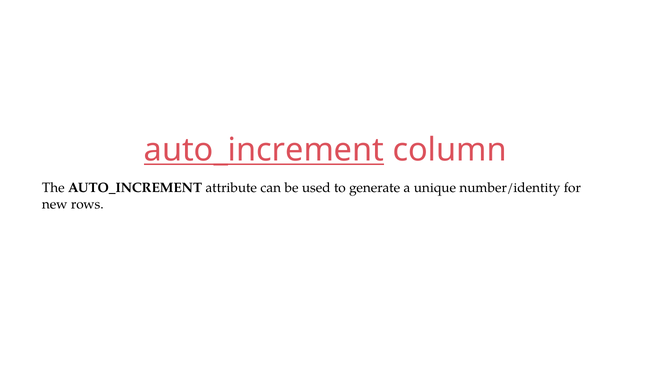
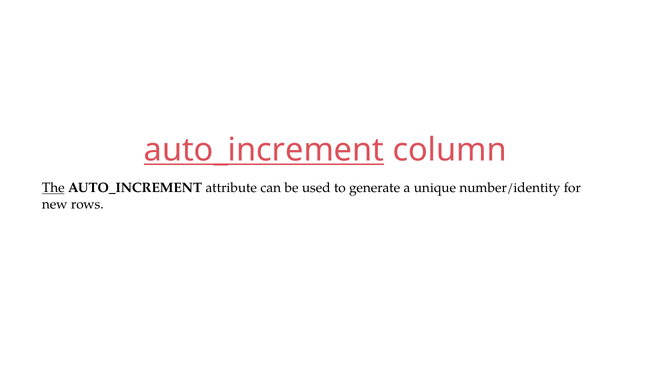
The underline: none -> present
